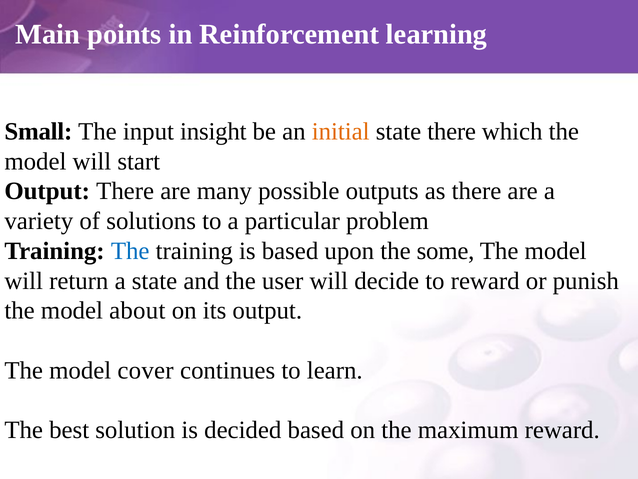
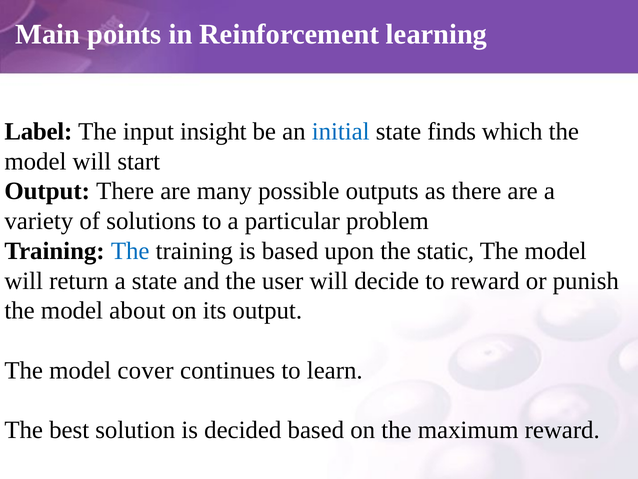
Small: Small -> Label
initial colour: orange -> blue
state there: there -> finds
some: some -> static
